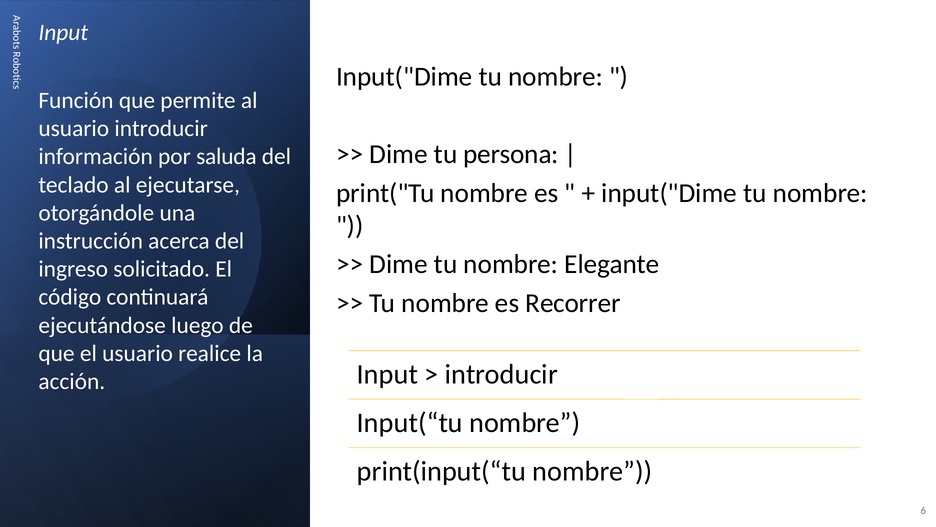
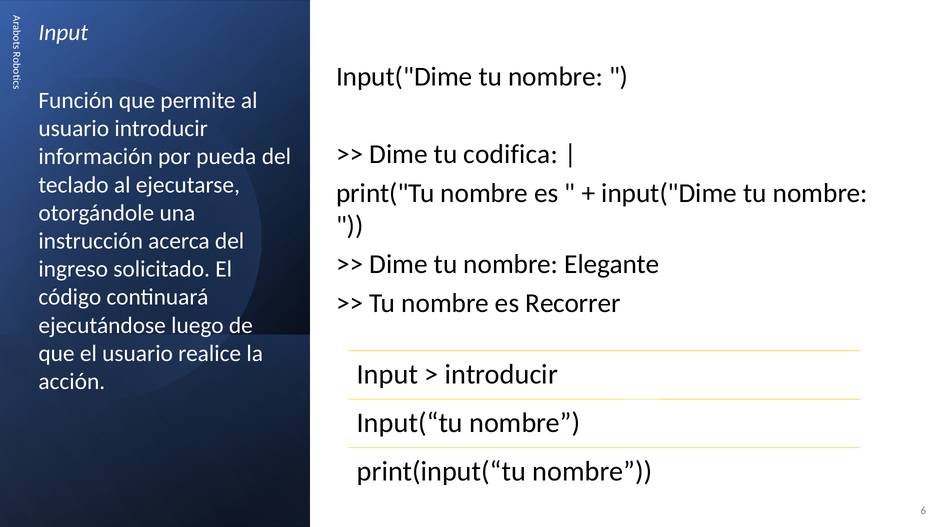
persona: persona -> codifica
saluda: saluda -> pueda
